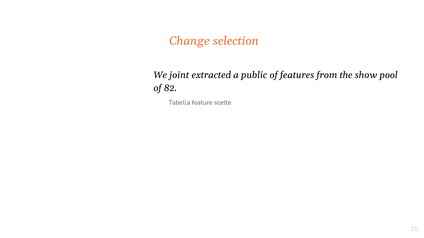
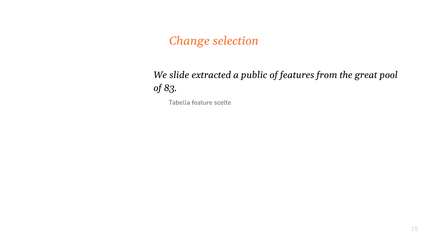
joint: joint -> slide
show: show -> great
82: 82 -> 83
